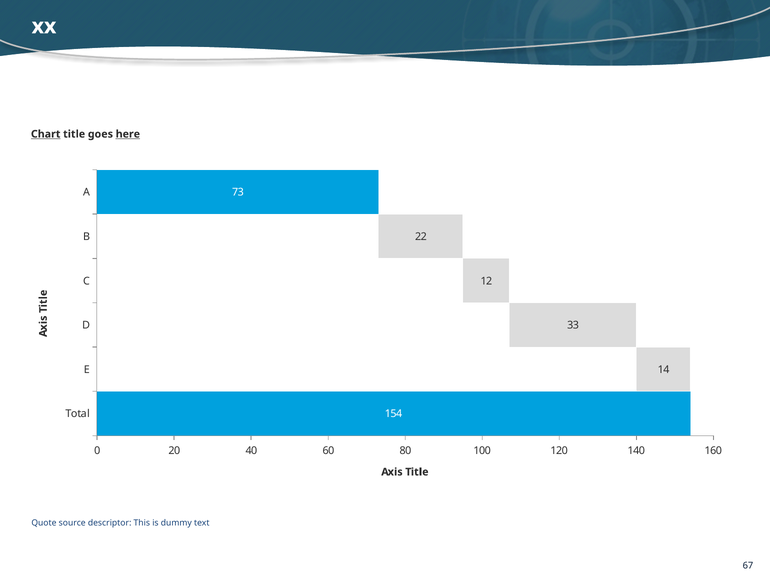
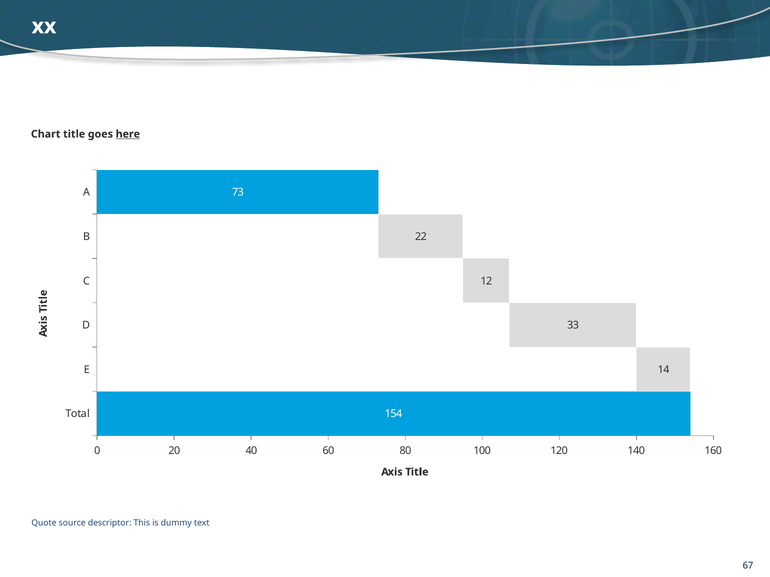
Chart underline: present -> none
